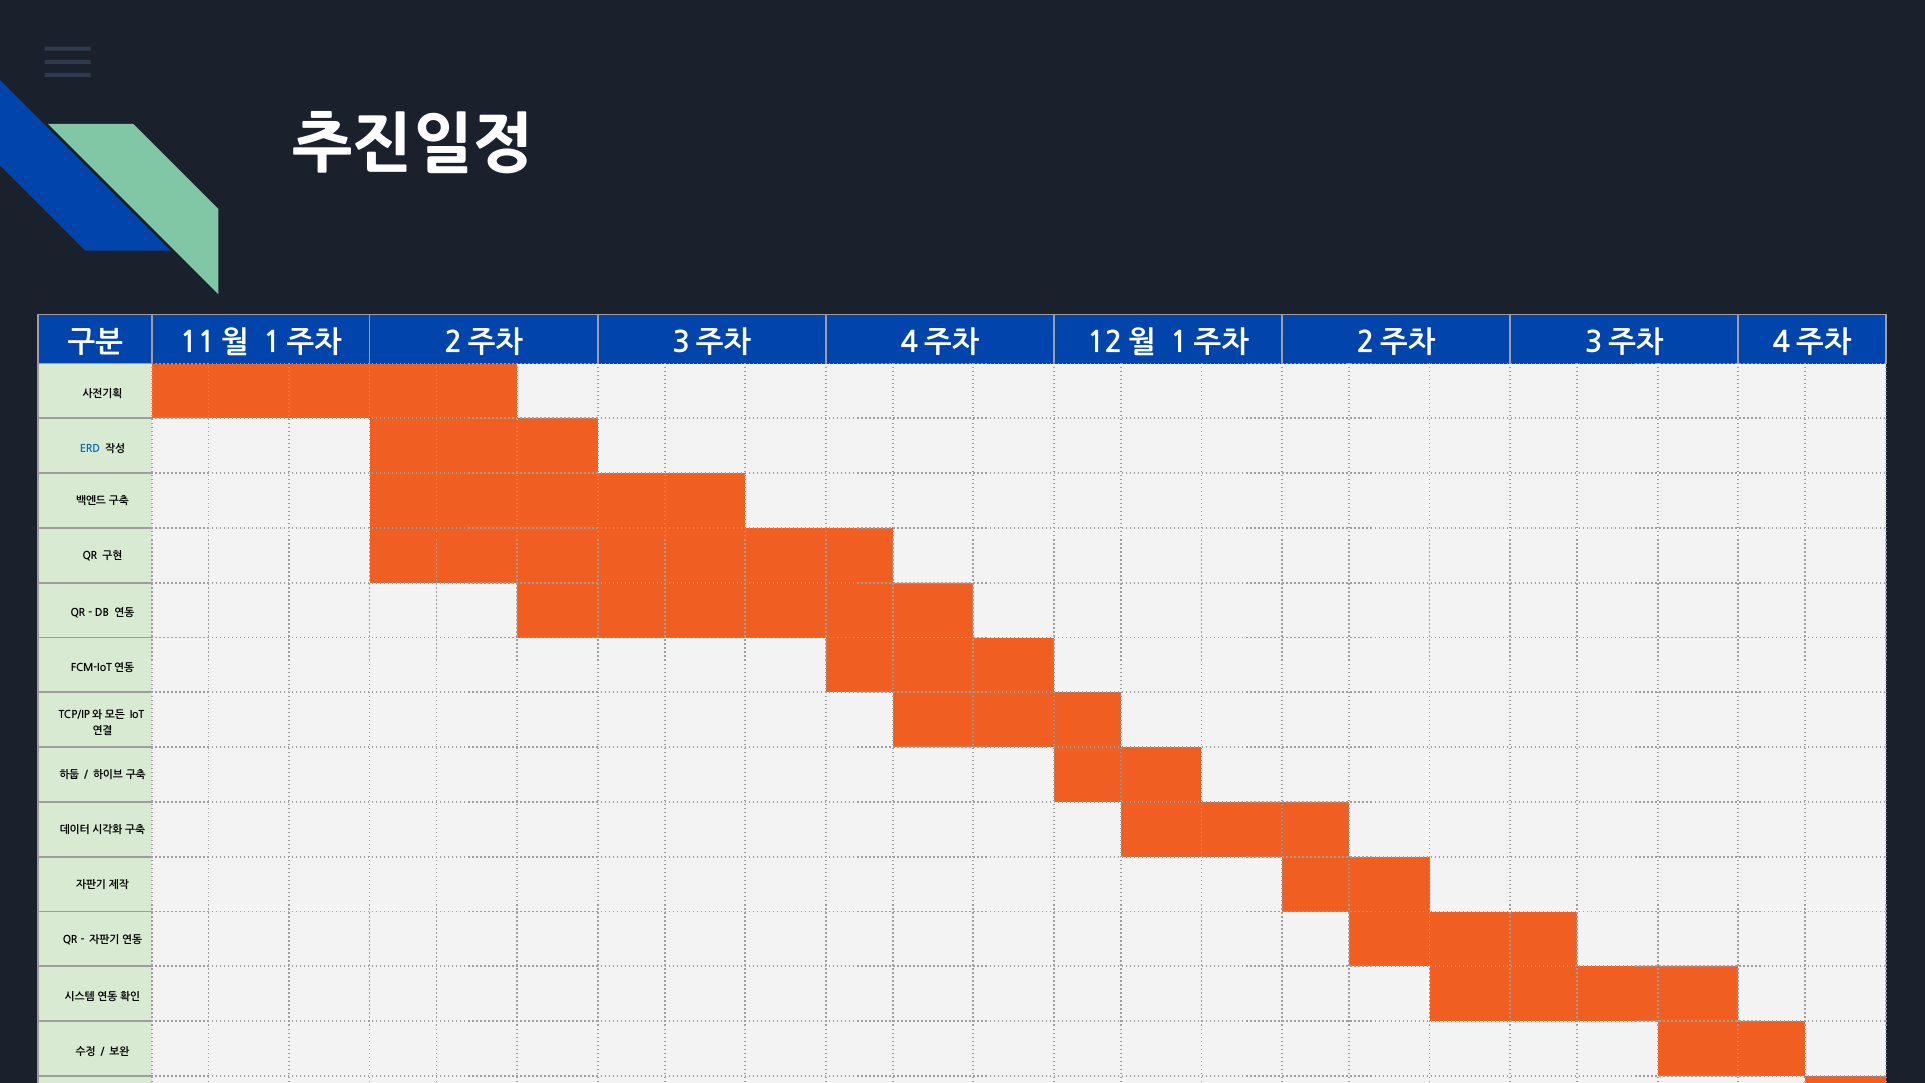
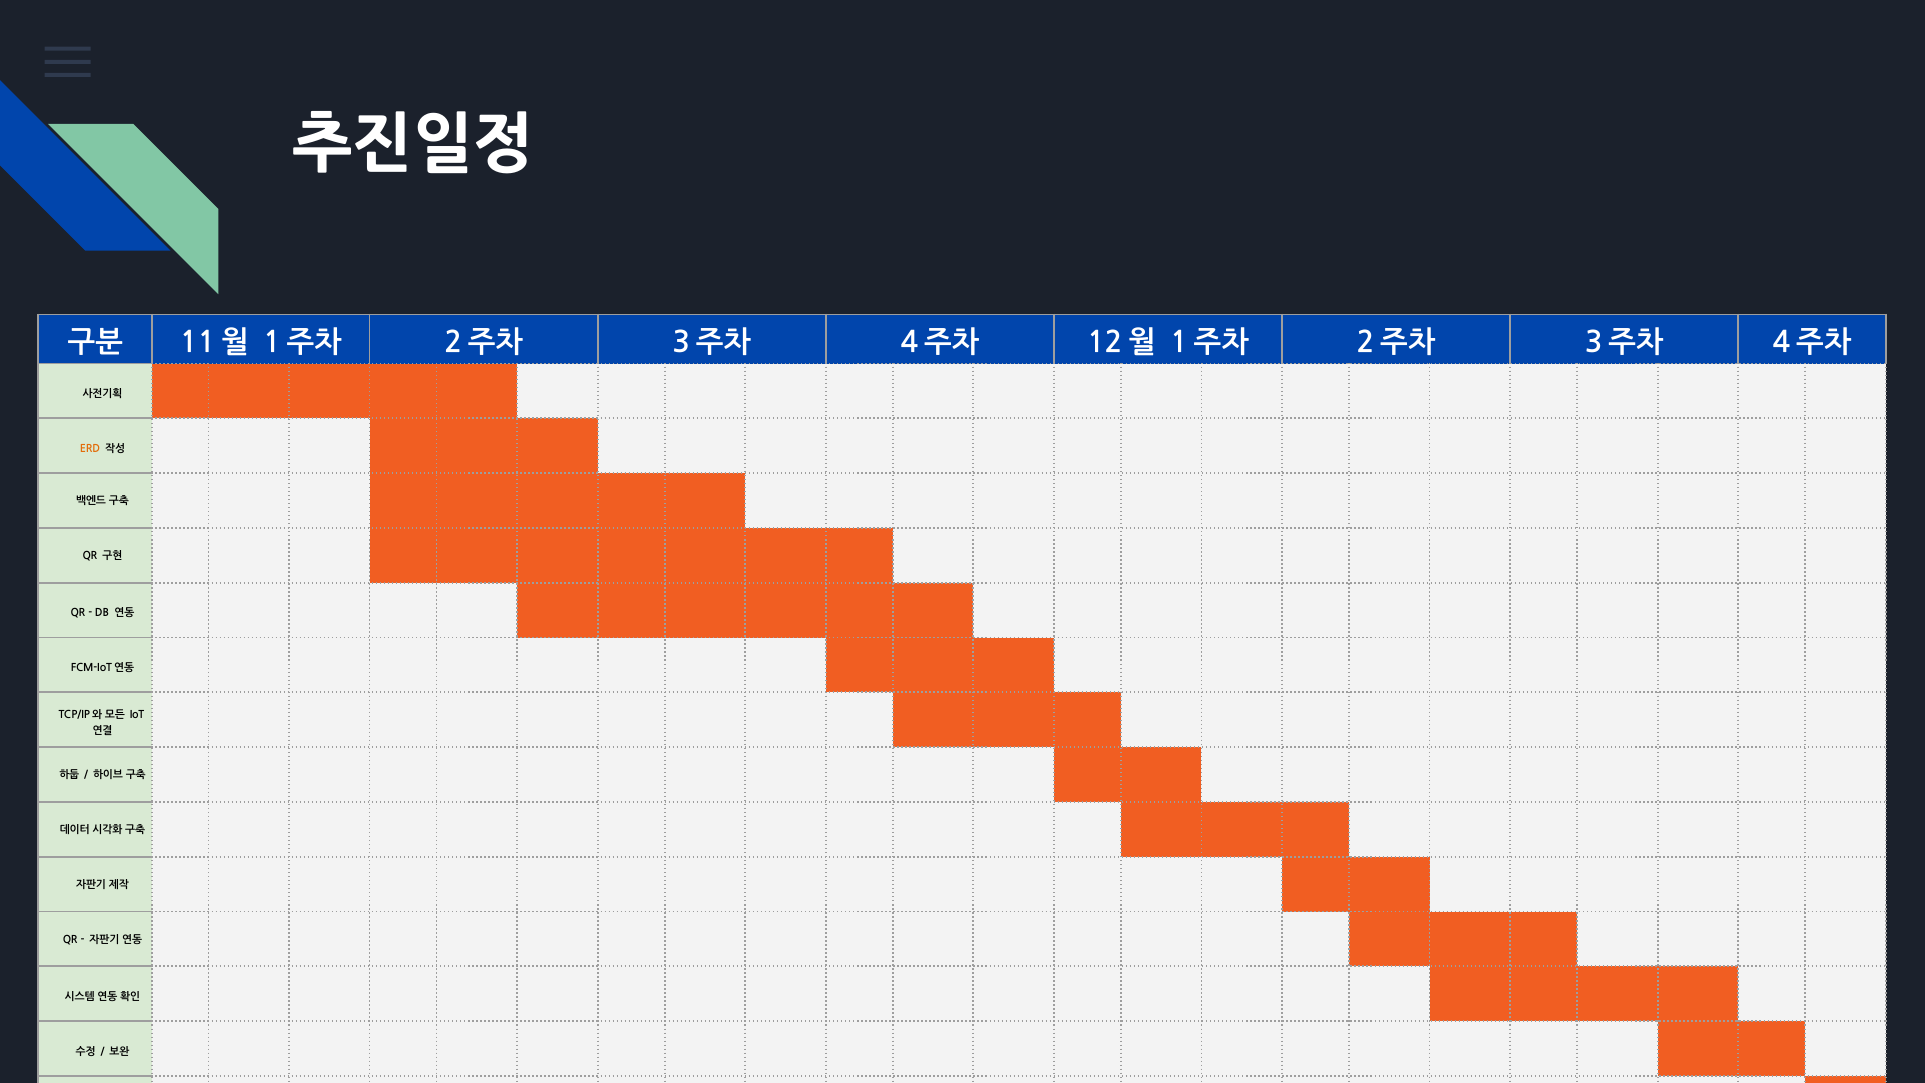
ERD colour: blue -> orange
